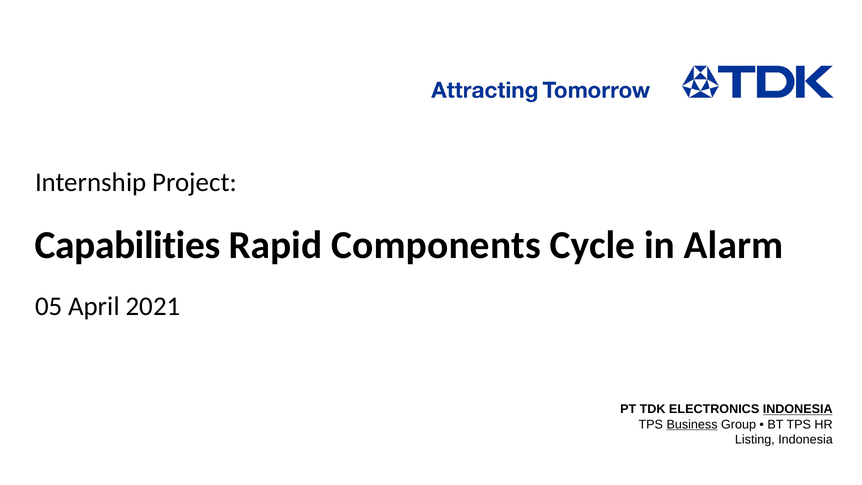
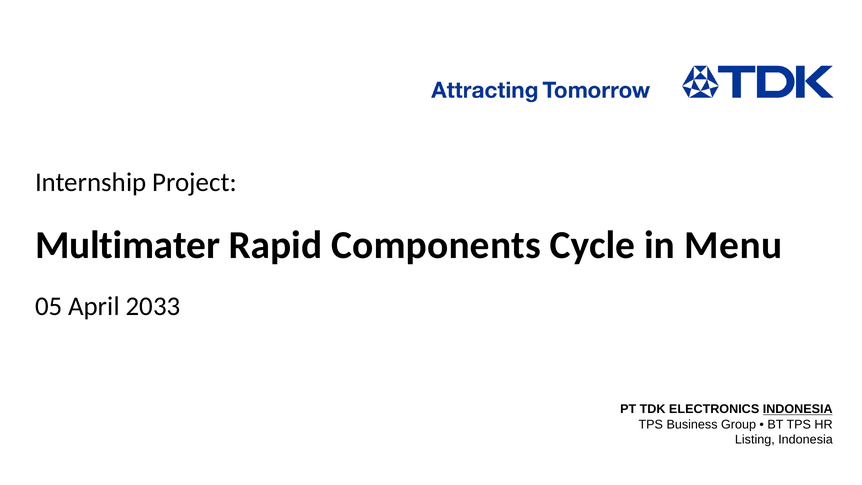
Capabilities: Capabilities -> Multimater
Alarm: Alarm -> Menu
2021: 2021 -> 2033
Business underline: present -> none
